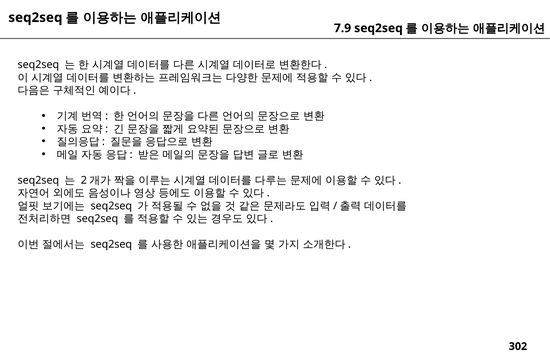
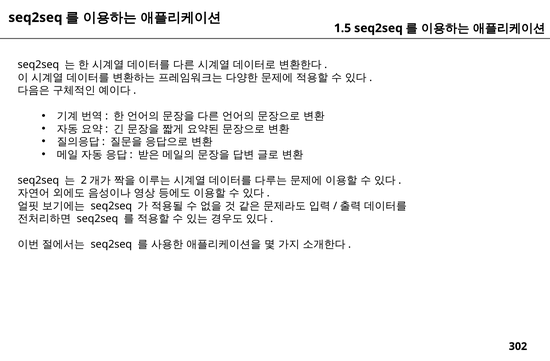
7.9: 7.9 -> 1.5
